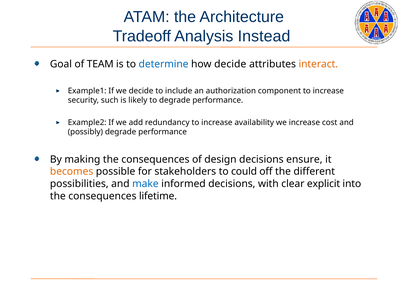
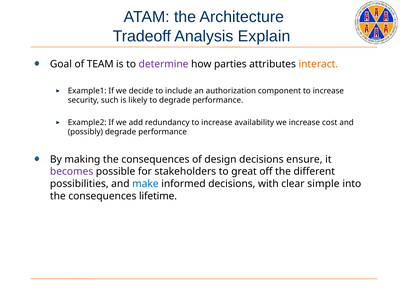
Instead: Instead -> Explain
determine colour: blue -> purple
how decide: decide -> parties
becomes colour: orange -> purple
could: could -> great
explicit: explicit -> simple
